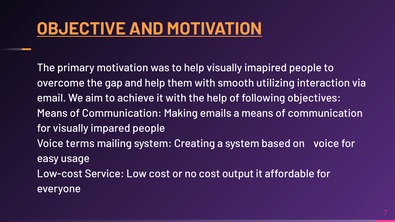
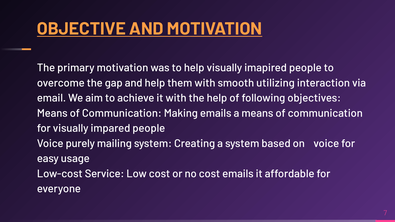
terms: terms -> purely
cost output: output -> emails
